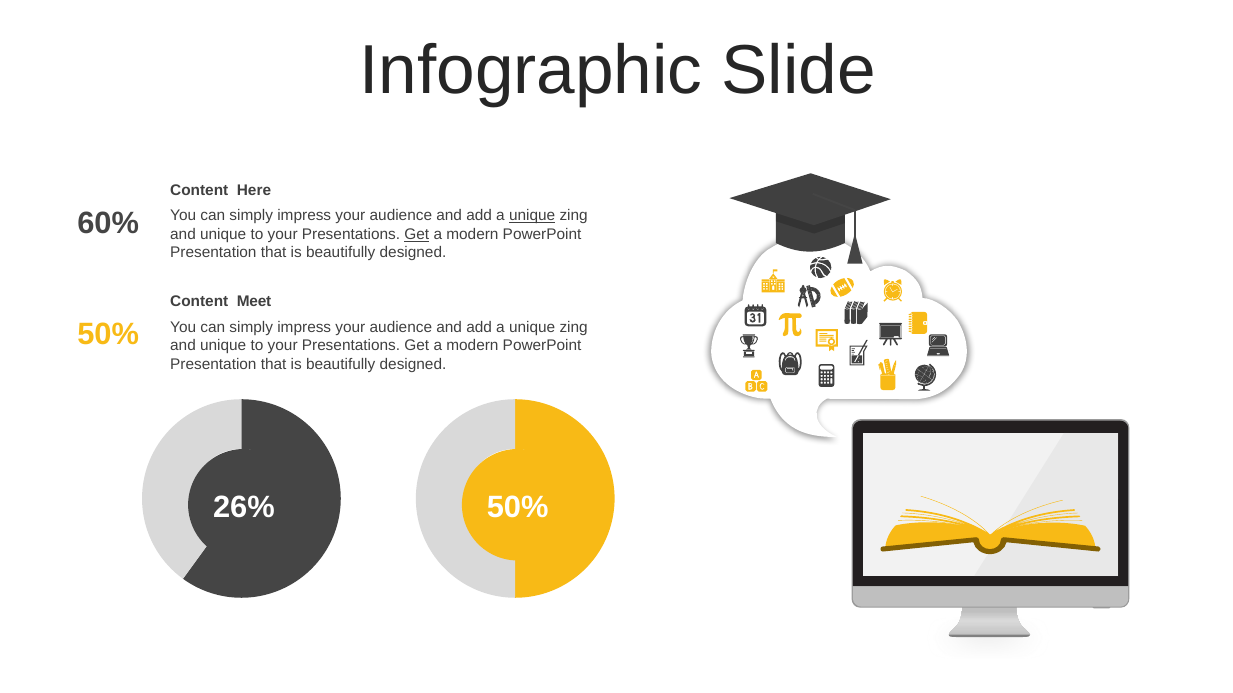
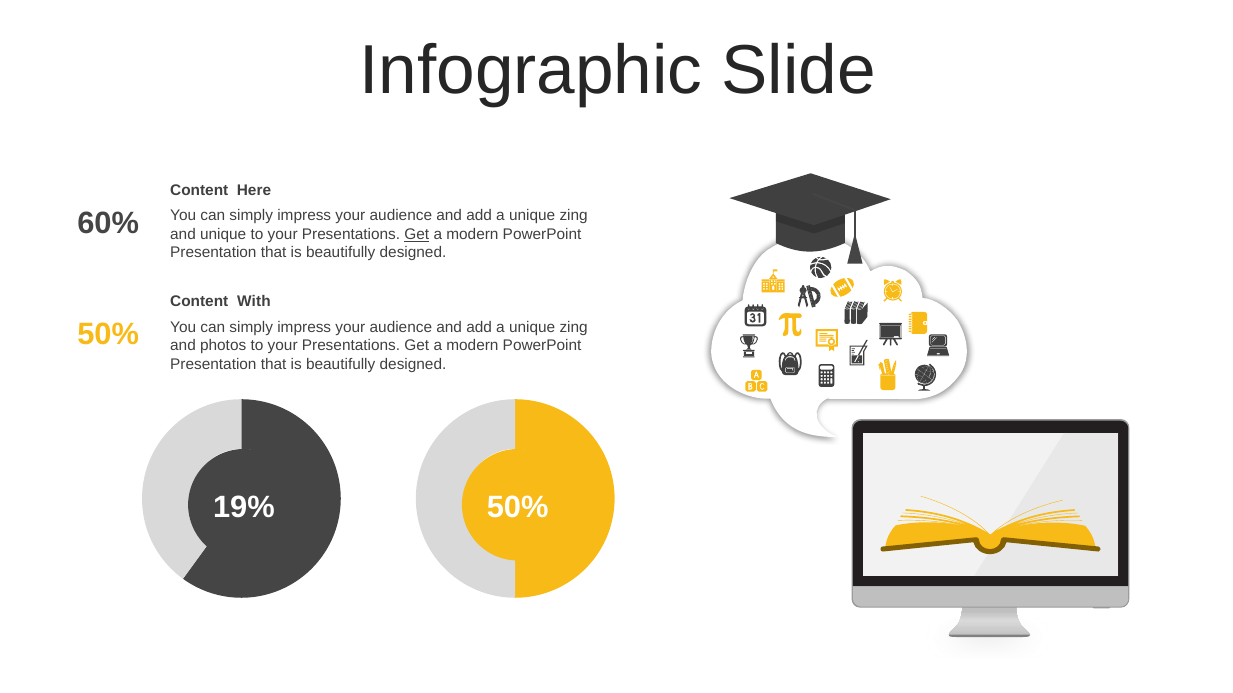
unique at (532, 216) underline: present -> none
Meet: Meet -> With
unique at (223, 346): unique -> photos
26%: 26% -> 19%
